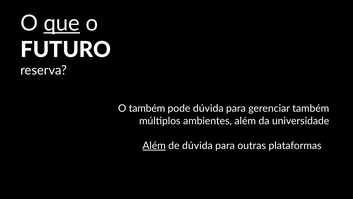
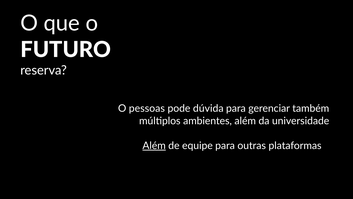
que underline: present -> none
O também: também -> pessoas
de dúvida: dúvida -> equipe
